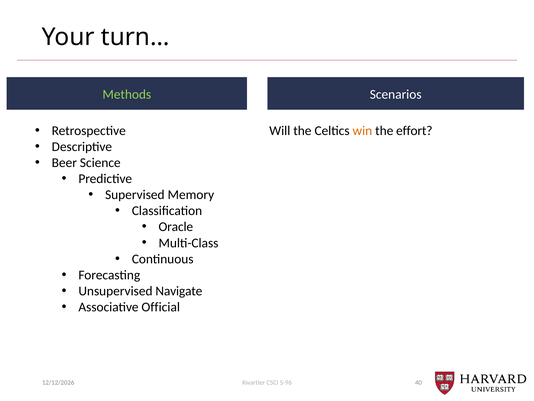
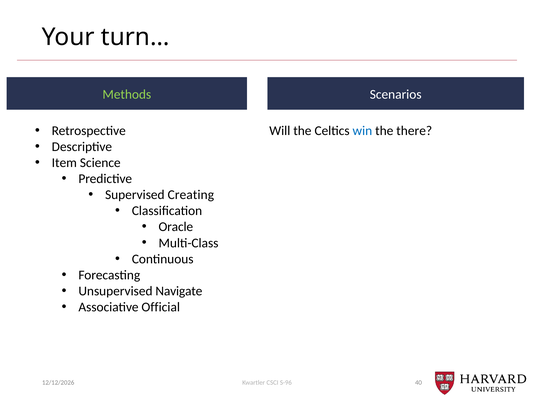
win colour: orange -> blue
effort: effort -> there
Beer: Beer -> Item
Memory: Memory -> Creating
